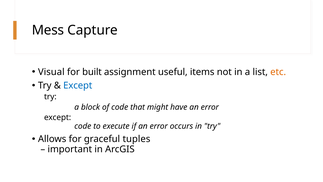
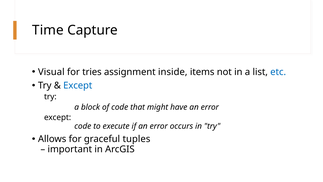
Mess: Mess -> Time
built: built -> tries
useful: useful -> inside
etc colour: orange -> blue
